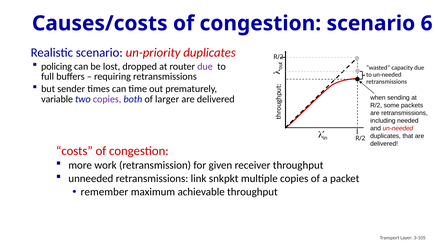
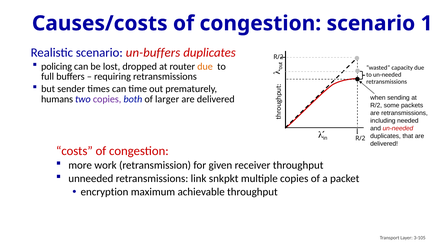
6: 6 -> 1
un-priority: un-priority -> un-buffers
due at (205, 66) colour: purple -> orange
variable: variable -> humans
remember: remember -> encryption
